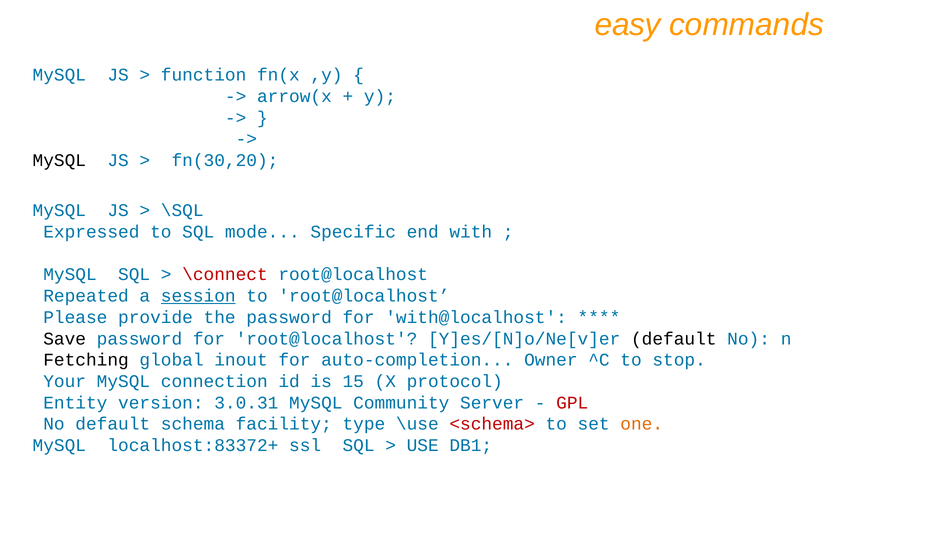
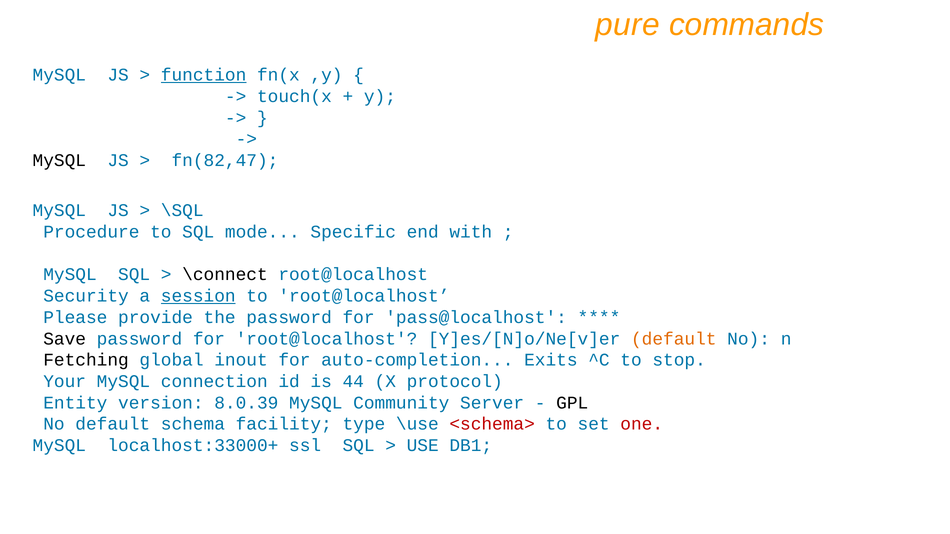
easy: easy -> pure
function underline: none -> present
arrow(x: arrow(x -> touch(x
fn(30,20: fn(30,20 -> fn(82,47
Expressed: Expressed -> Procedure
\connect colour: red -> black
Repeated: Repeated -> Security
with@localhost: with@localhost -> pass@localhost
default at (674, 339) colour: black -> orange
Owner: Owner -> Exits
15: 15 -> 44
3.0.31: 3.0.31 -> 8.0.39
GPL colour: red -> black
one colour: orange -> red
localhost:83372+: localhost:83372+ -> localhost:33000+
